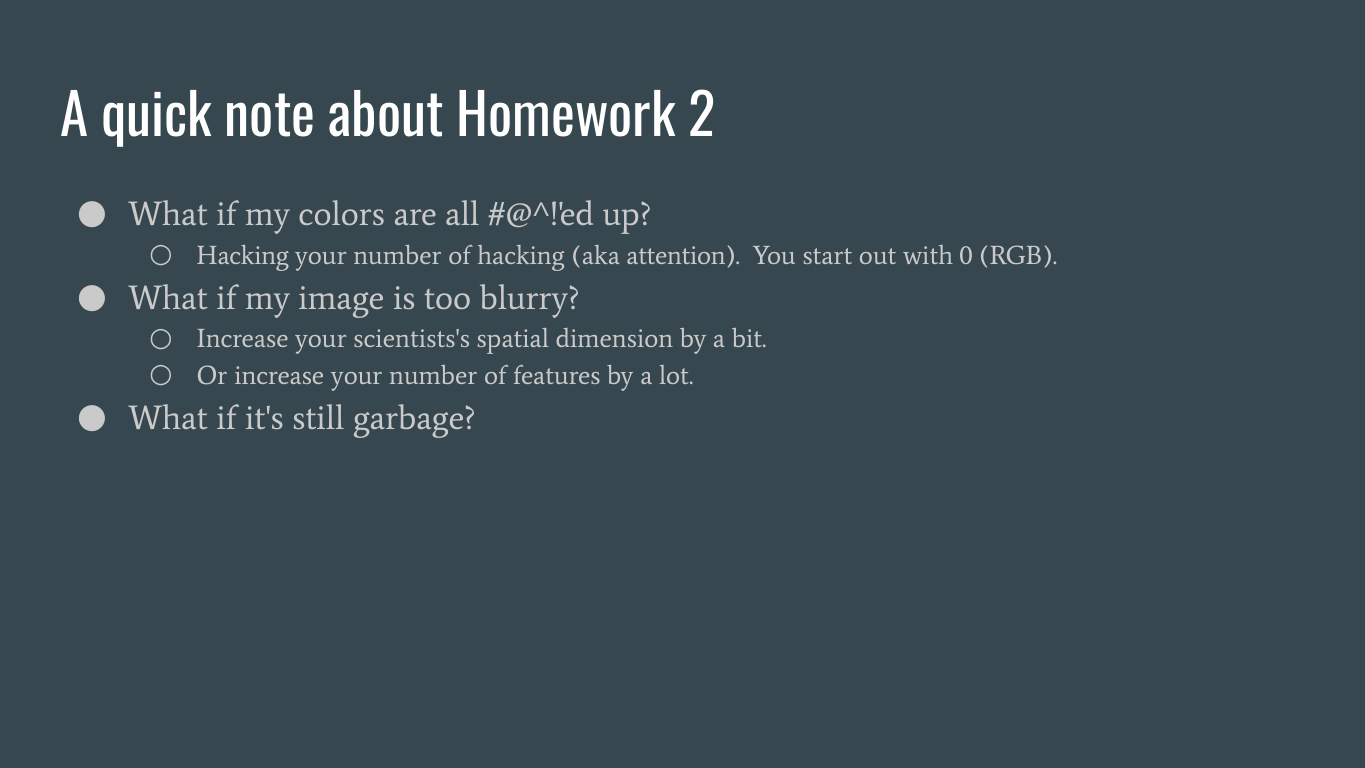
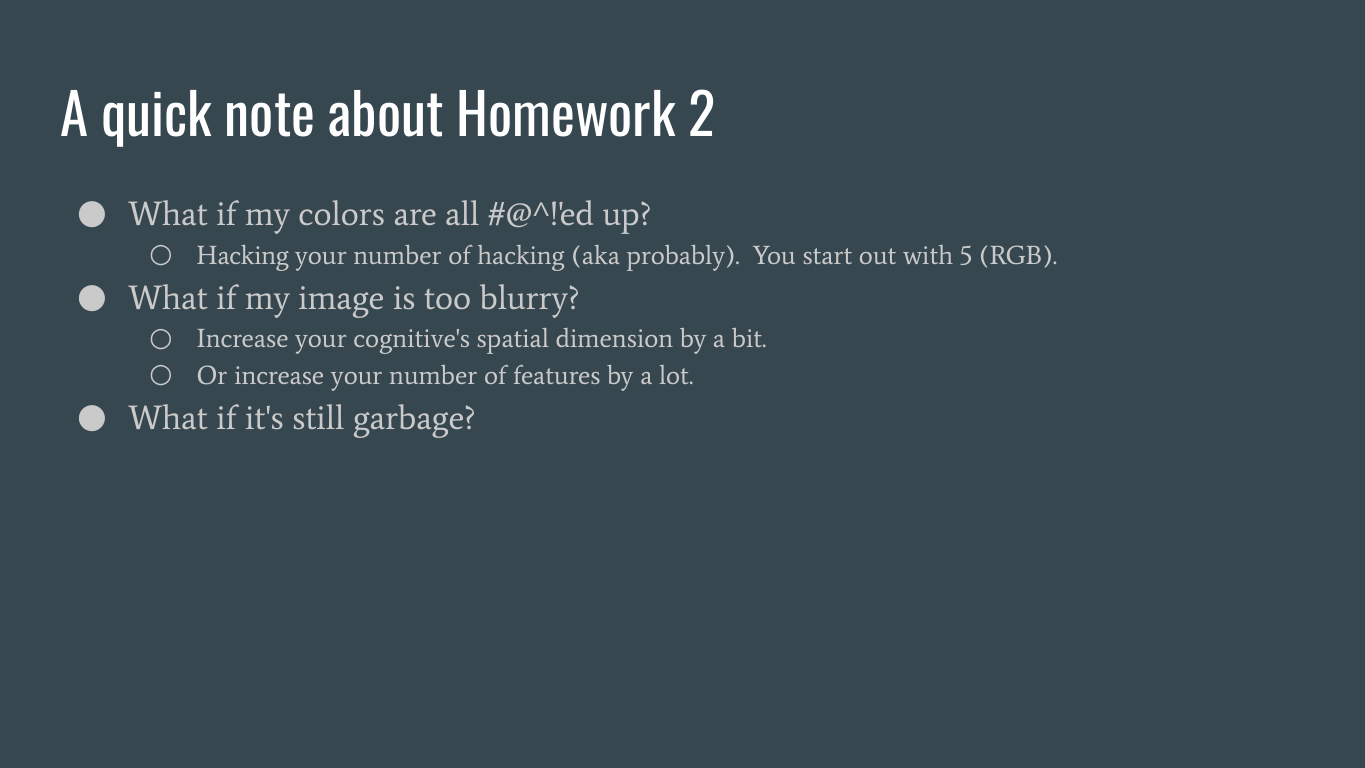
attention: attention -> probably
0: 0 -> 5
scientists's: scientists's -> cognitive's
